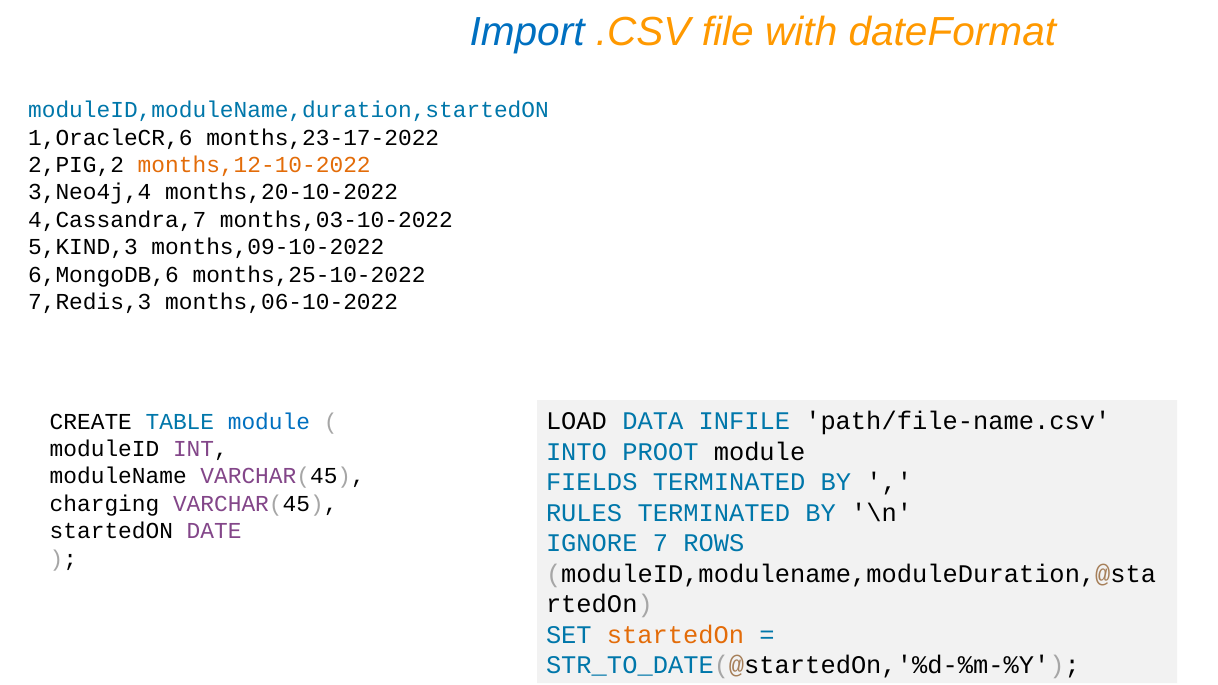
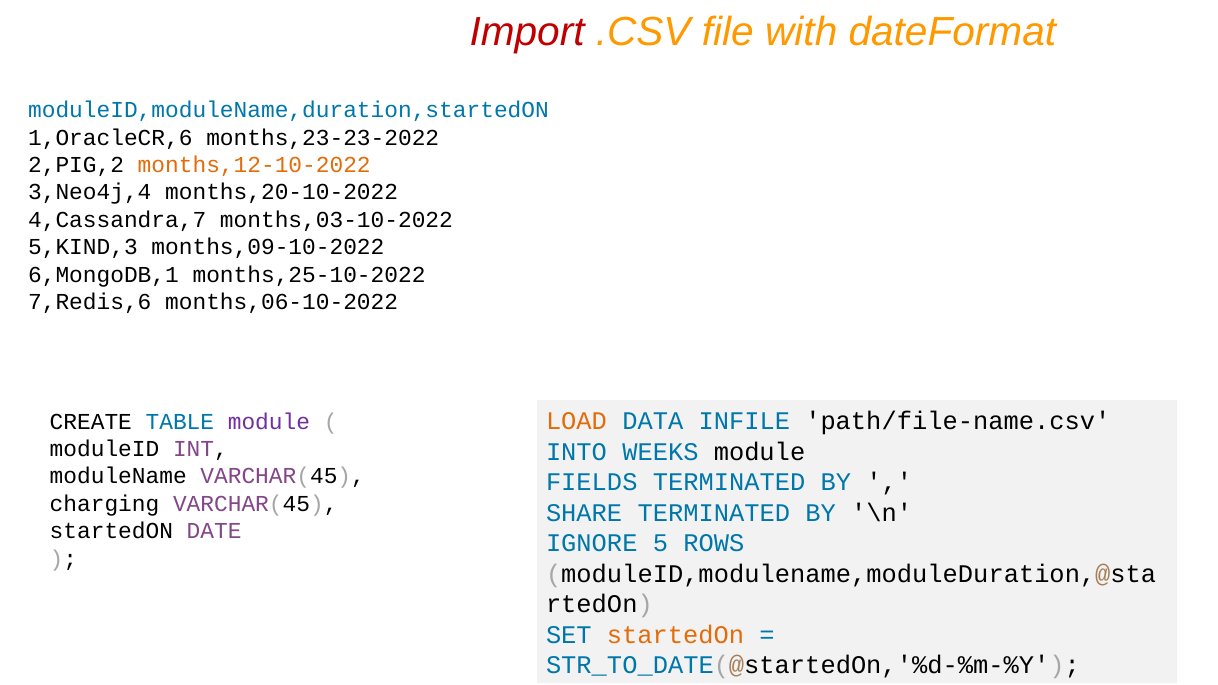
Import colour: blue -> red
months,23-17-2022: months,23-17-2022 -> months,23-23-2022
6,MongoDB,6: 6,MongoDB,6 -> 6,MongoDB,1
7,Redis,3: 7,Redis,3 -> 7,Redis,6
LOAD colour: black -> orange
module at (269, 422) colour: blue -> purple
PROOT: PROOT -> WEEKS
RULES: RULES -> SHARE
7: 7 -> 5
